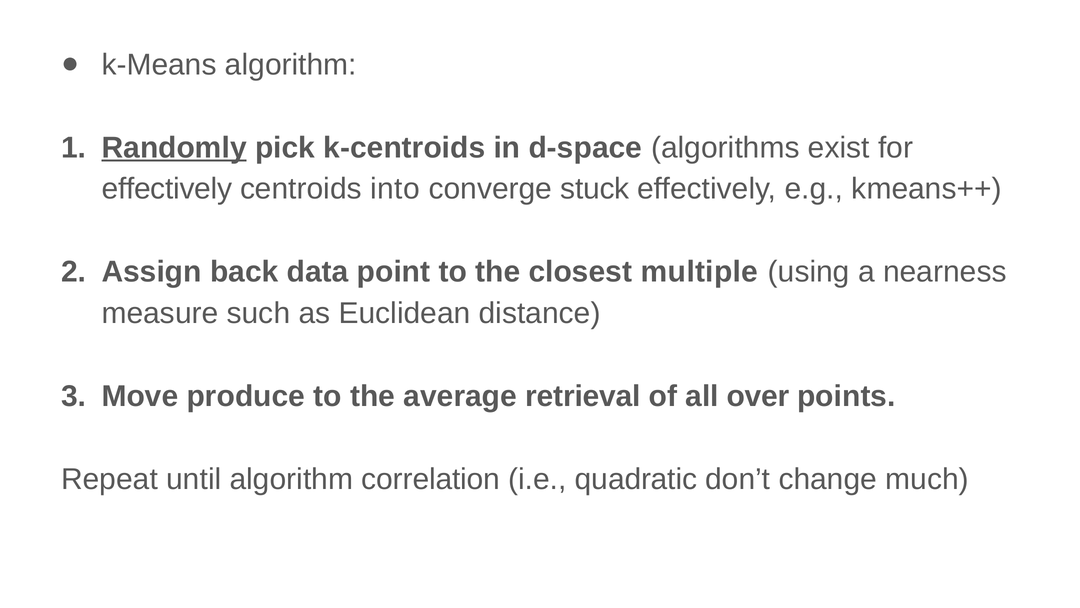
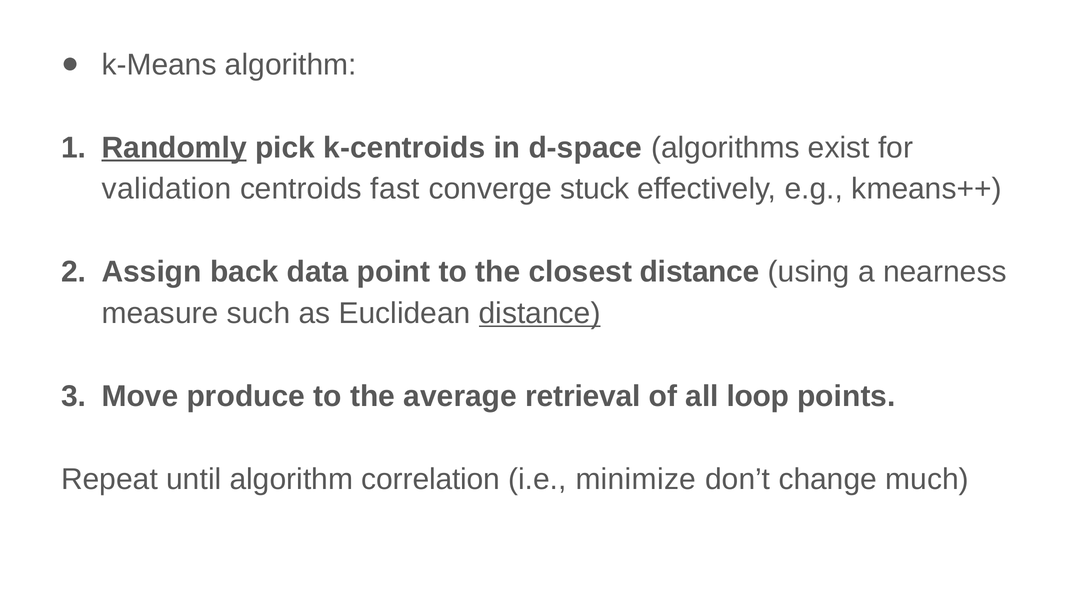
effectively at (167, 189): effectively -> validation
into: into -> fast
closest multiple: multiple -> distance
distance at (540, 313) underline: none -> present
over: over -> loop
quadratic: quadratic -> minimize
